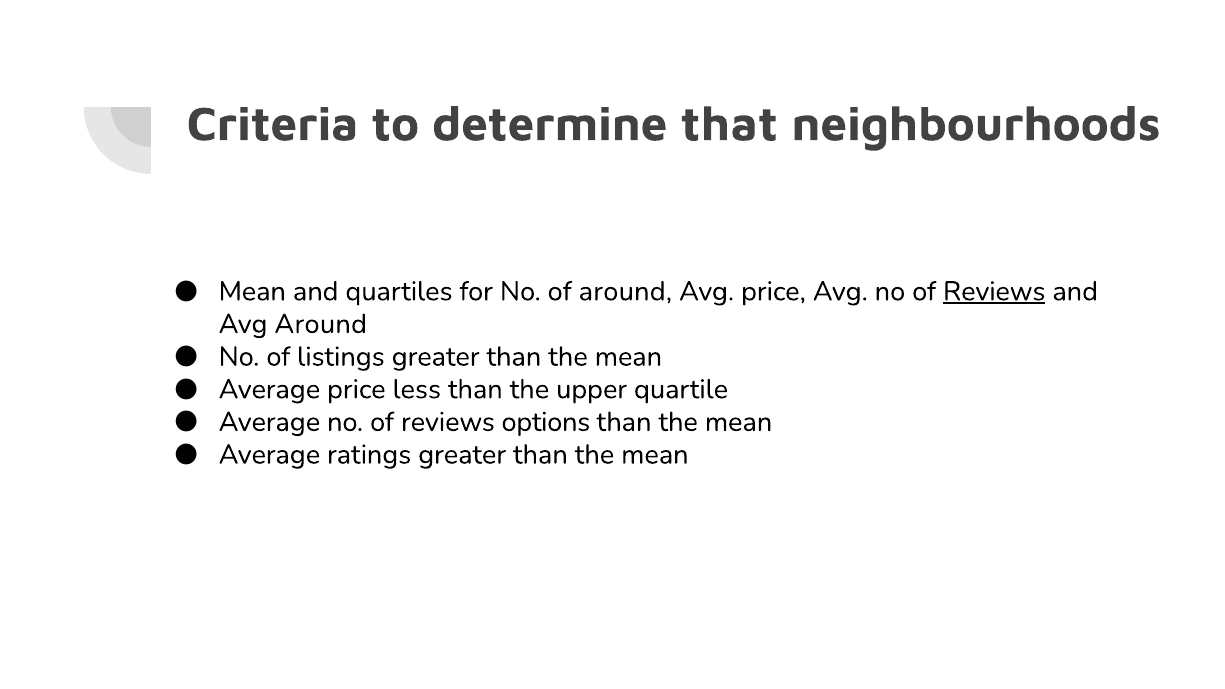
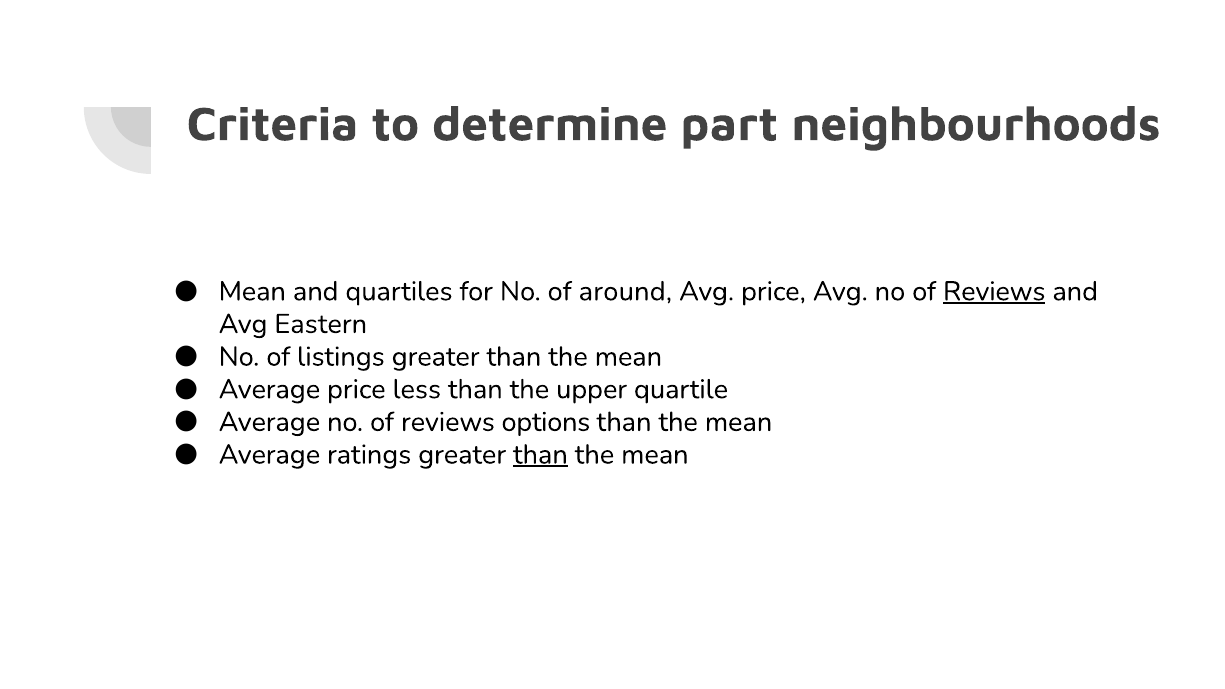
that: that -> part
Avg Around: Around -> Eastern
than at (540, 455) underline: none -> present
